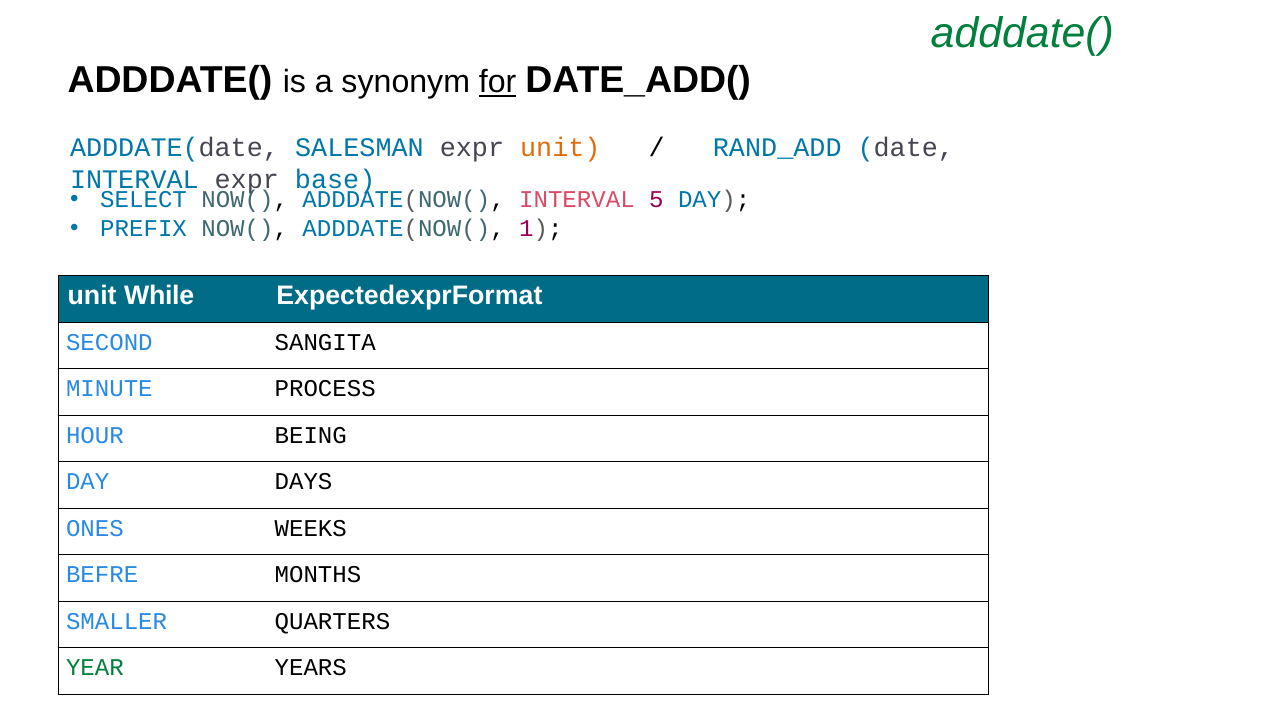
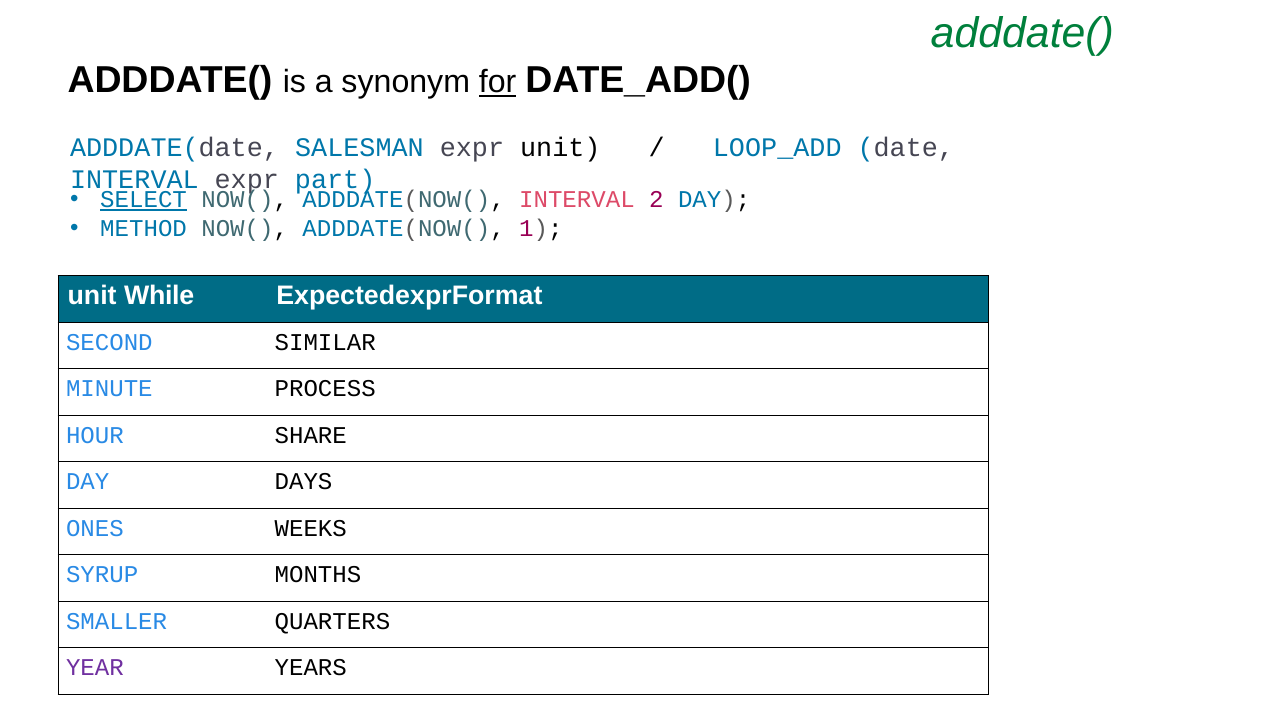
unit at (560, 148) colour: orange -> black
RAND_ADD: RAND_ADD -> LOOP_ADD
base: base -> part
SELECT underline: none -> present
5: 5 -> 2
PREFIX: PREFIX -> METHOD
SANGITA: SANGITA -> SIMILAR
BEING: BEING -> SHARE
BEFRE: BEFRE -> SYRUP
YEAR colour: green -> purple
